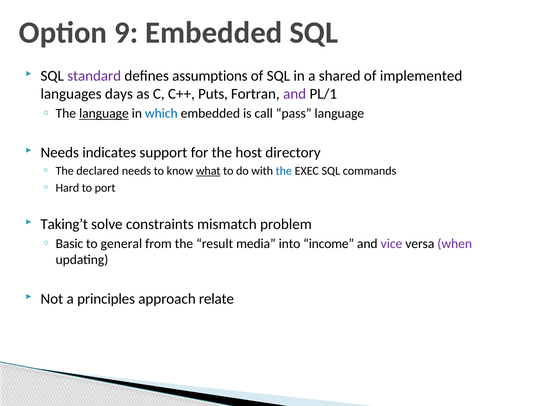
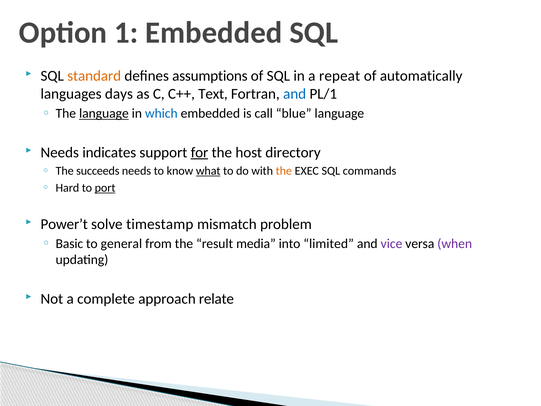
9: 9 -> 1
standard colour: purple -> orange
shared: shared -> repeat
implemented: implemented -> automatically
Puts: Puts -> Text
and at (295, 94) colour: purple -> blue
pass: pass -> blue
for underline: none -> present
declared: declared -> succeeds
the at (284, 171) colour: blue -> orange
port underline: none -> present
Taking’t: Taking’t -> Power’t
constraints: constraints -> timestamp
income: income -> limited
principles: principles -> complete
